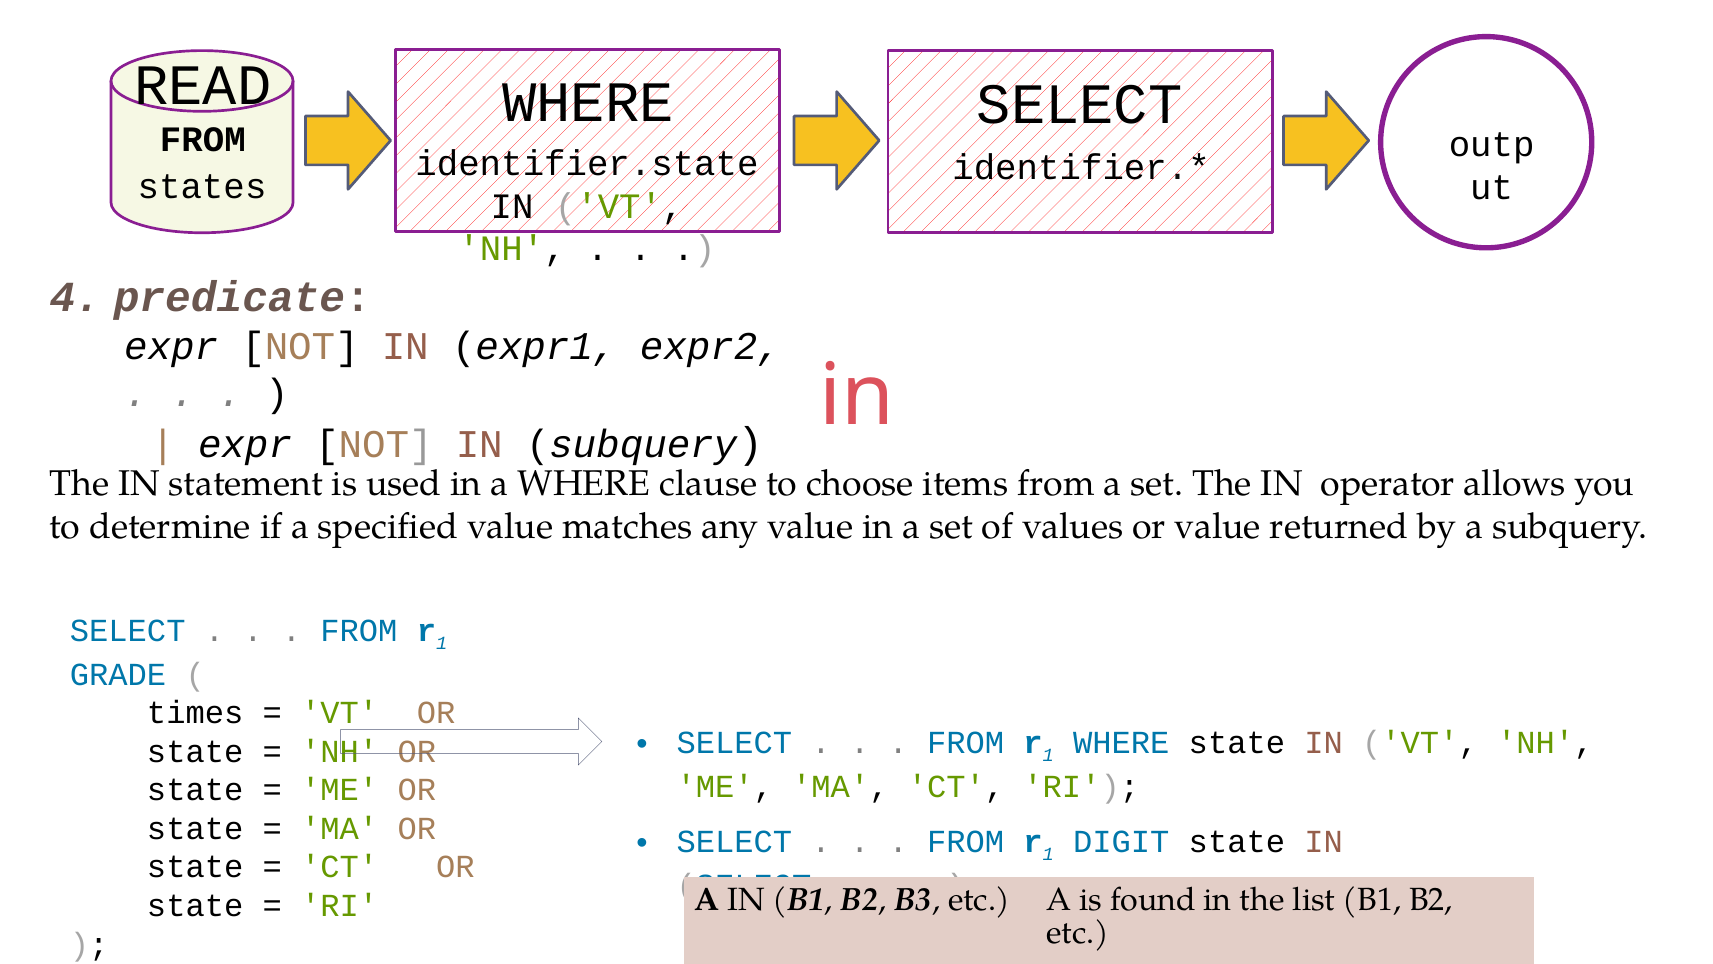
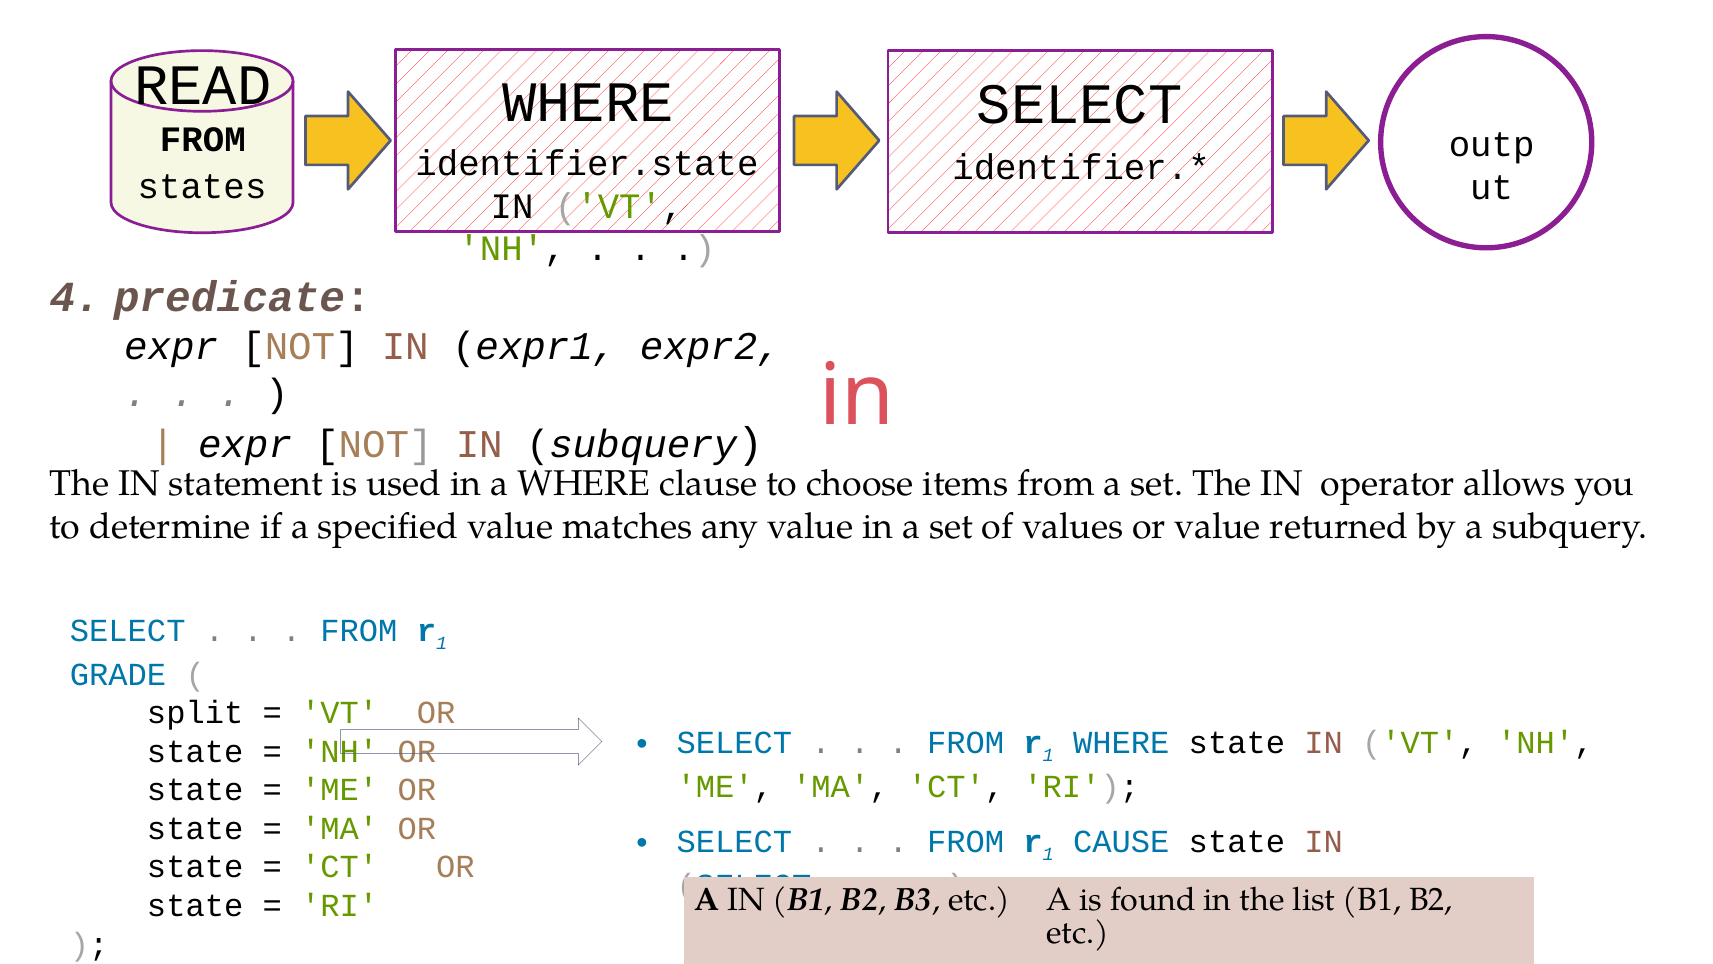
times: times -> split
DIGIT: DIGIT -> CAUSE
